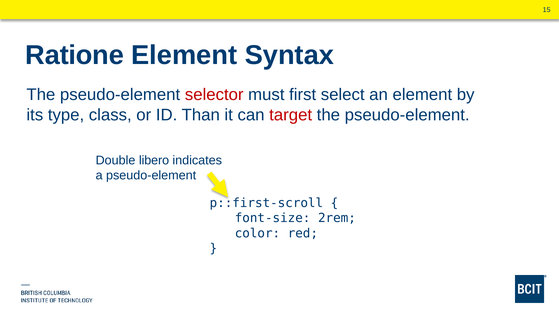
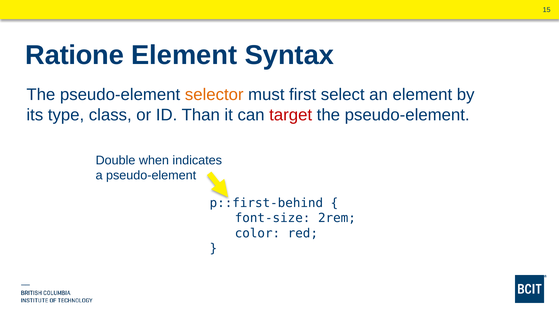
selector colour: red -> orange
libero: libero -> when
p::first-scroll: p::first-scroll -> p::first-behind
